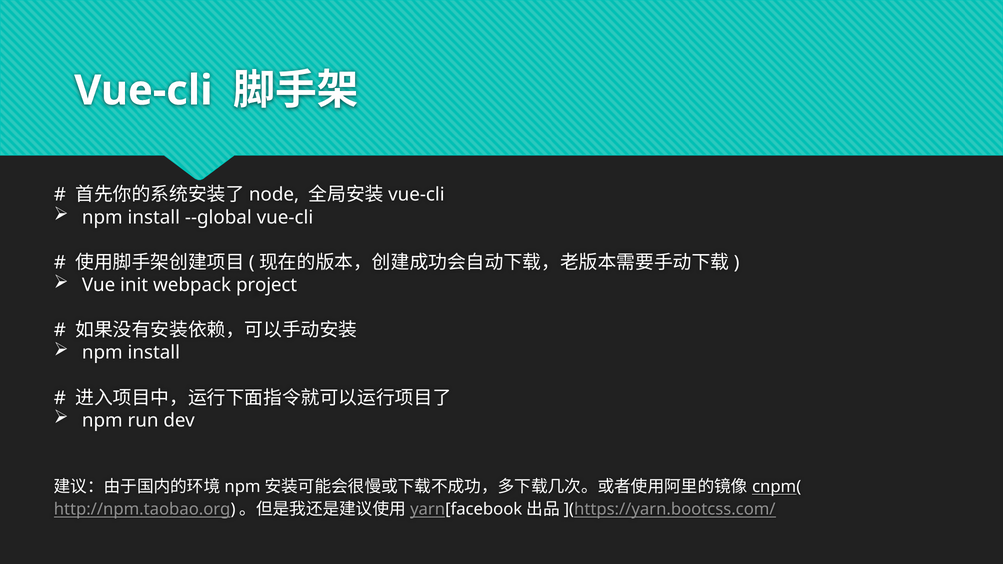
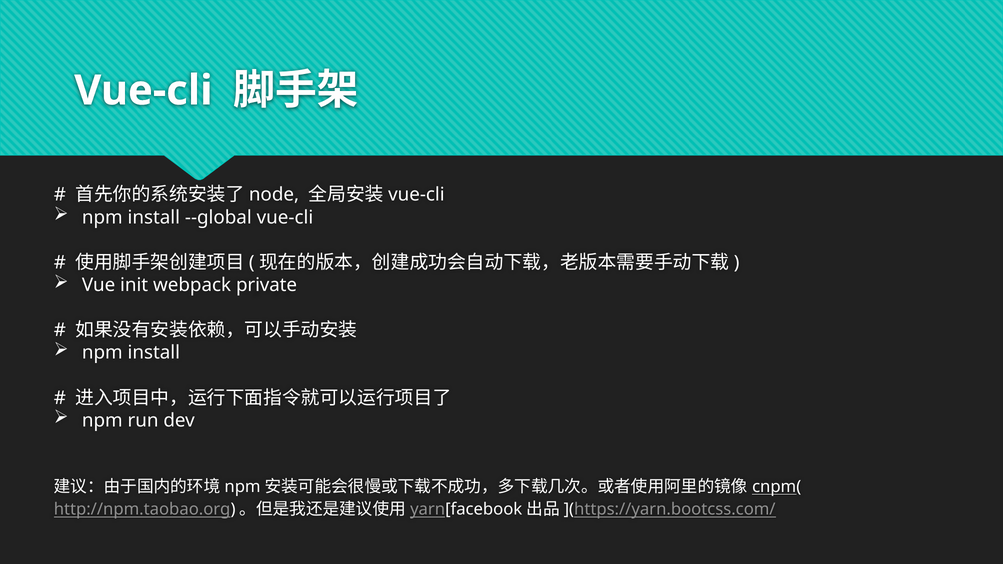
project: project -> private
